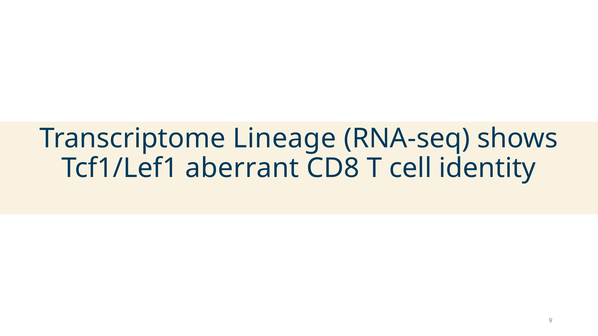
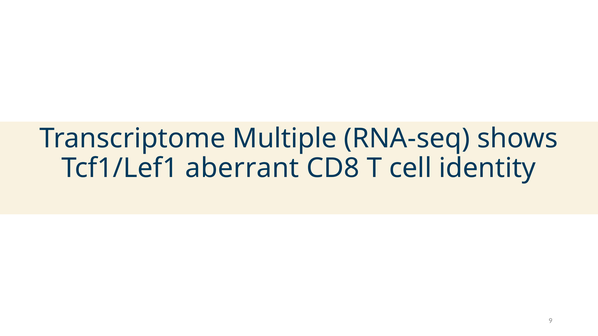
Lineage: Lineage -> Multiple
